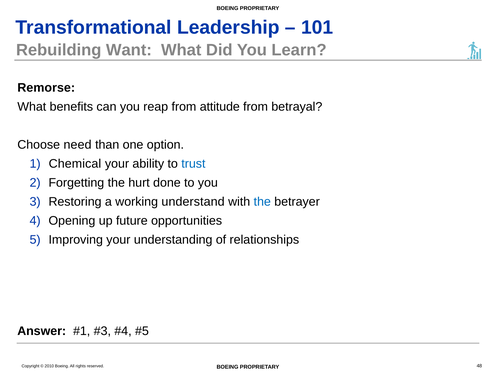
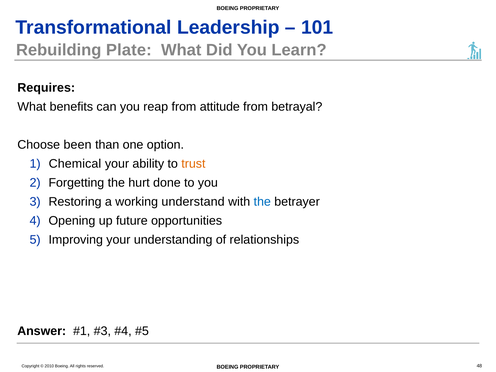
Want: Want -> Plate
Remorse: Remorse -> Requires
need: need -> been
trust colour: blue -> orange
